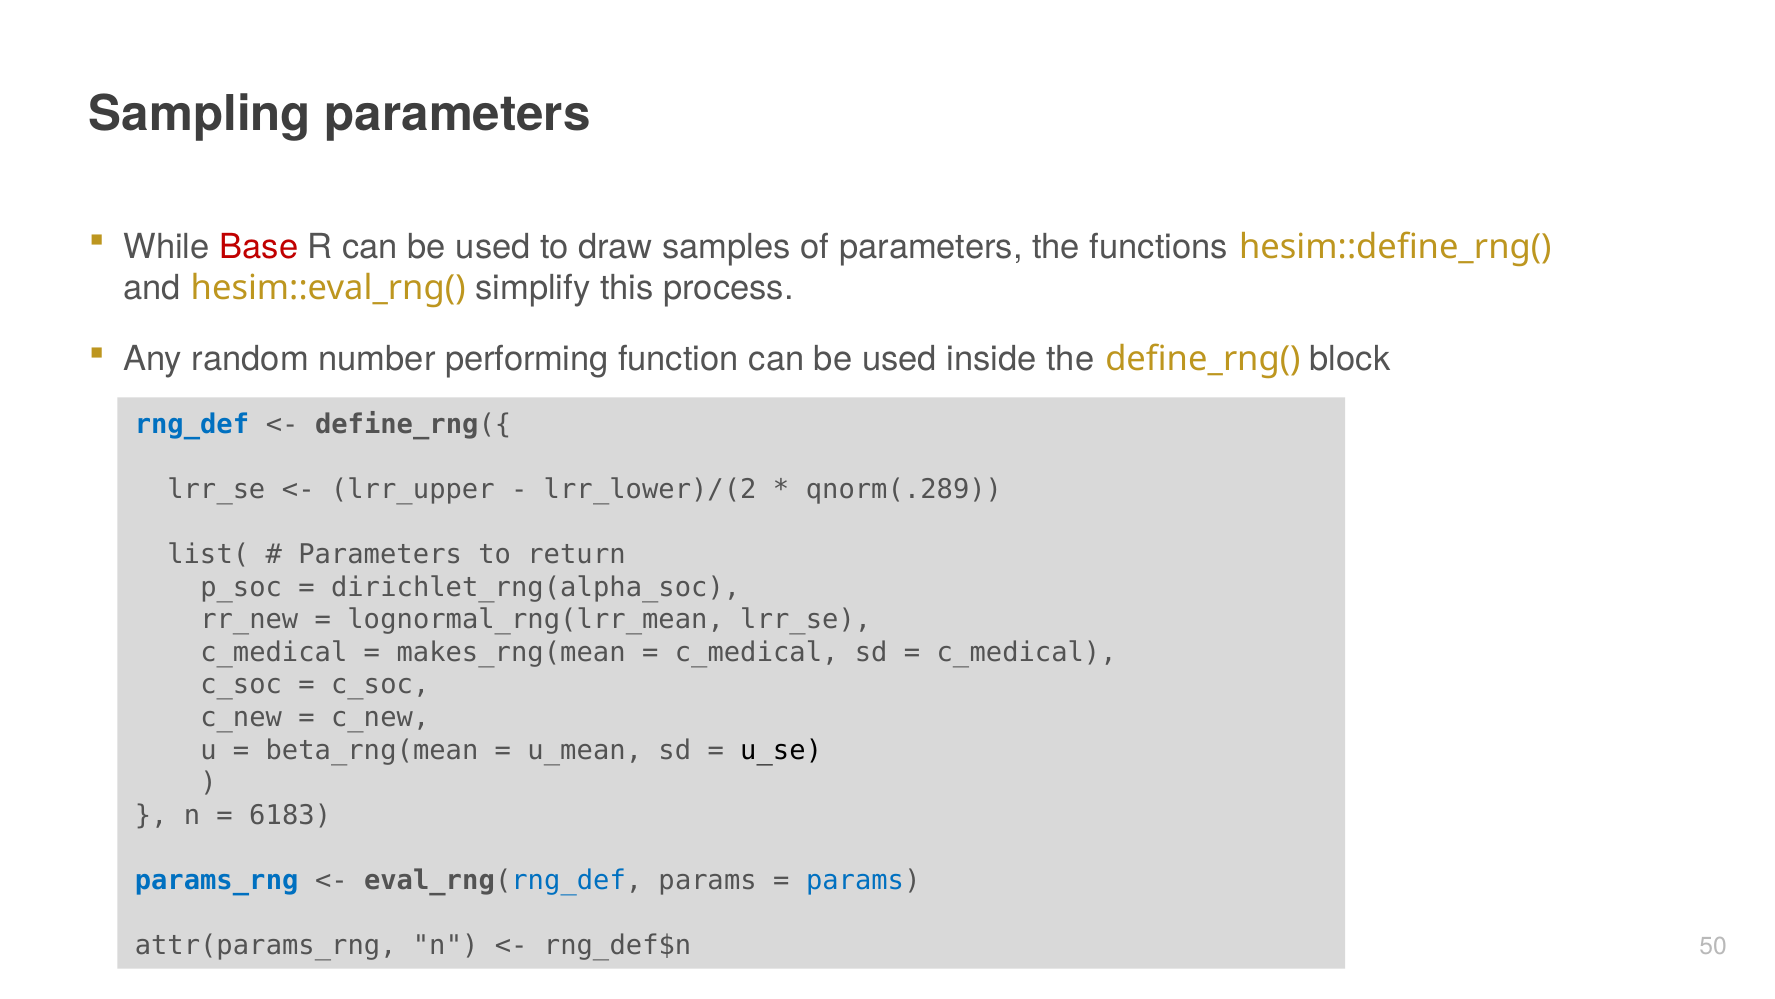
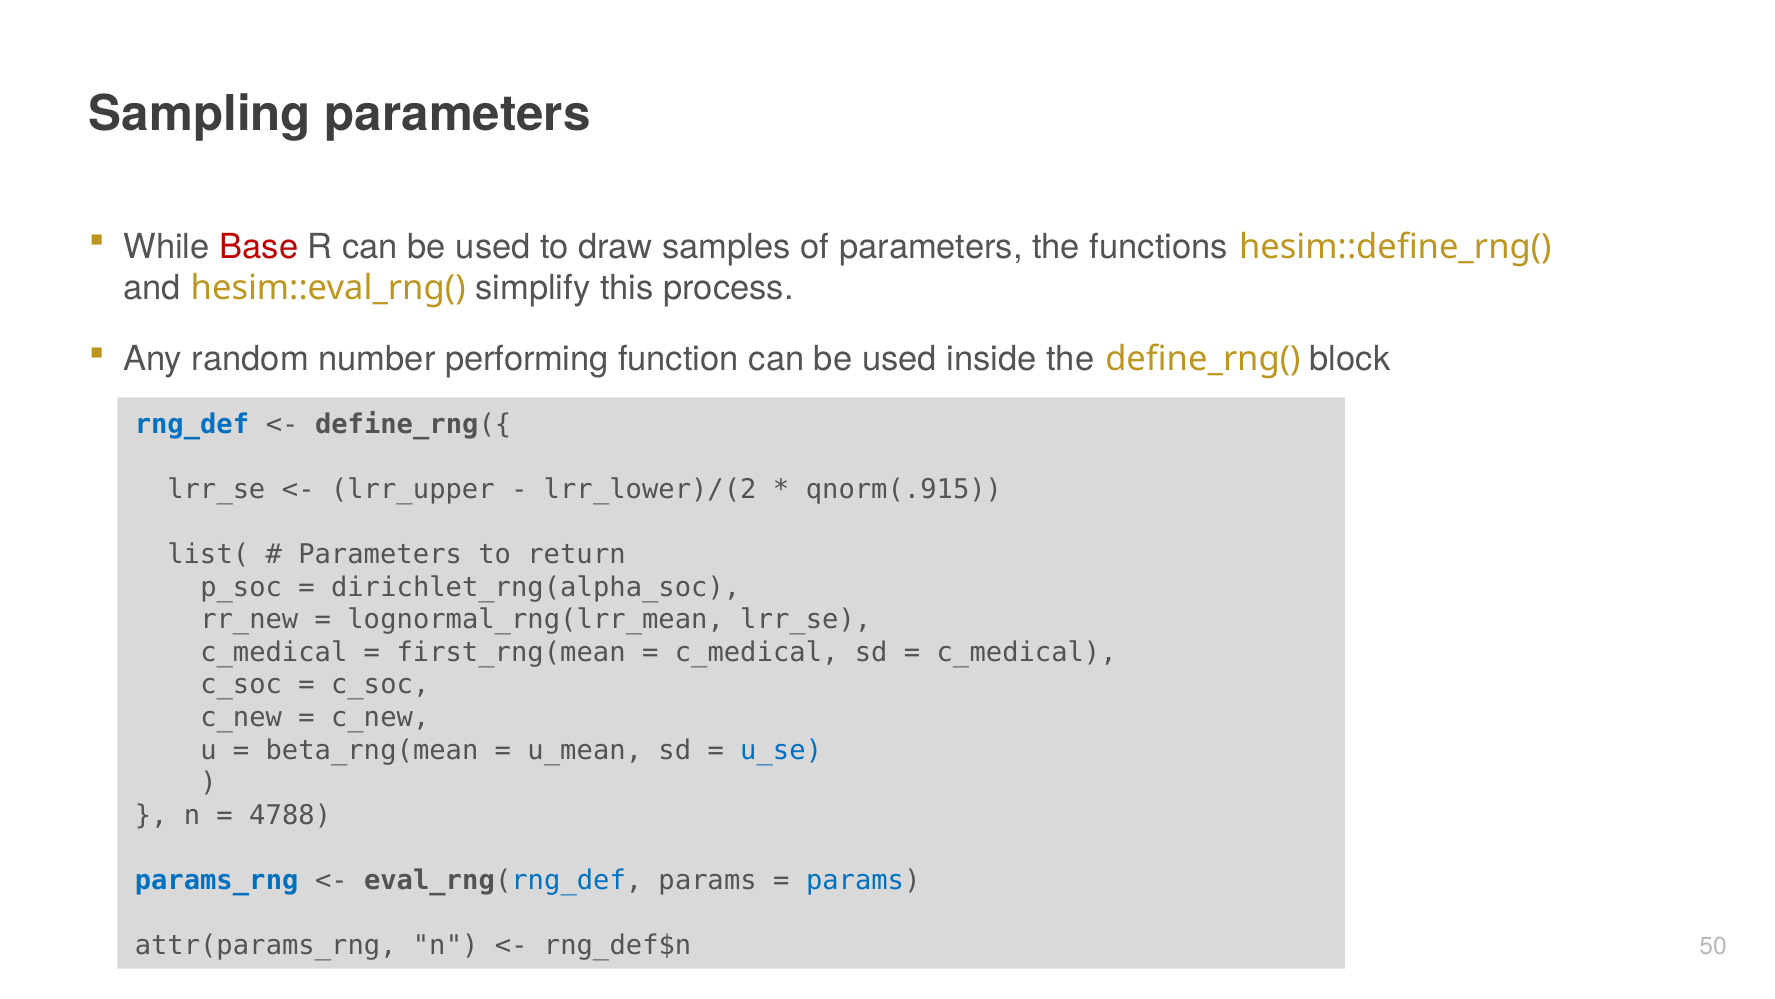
qnorm(.289: qnorm(.289 -> qnorm(.915
makes_rng(mean: makes_rng(mean -> first_rng(mean
u_se colour: black -> blue
6183: 6183 -> 4788
